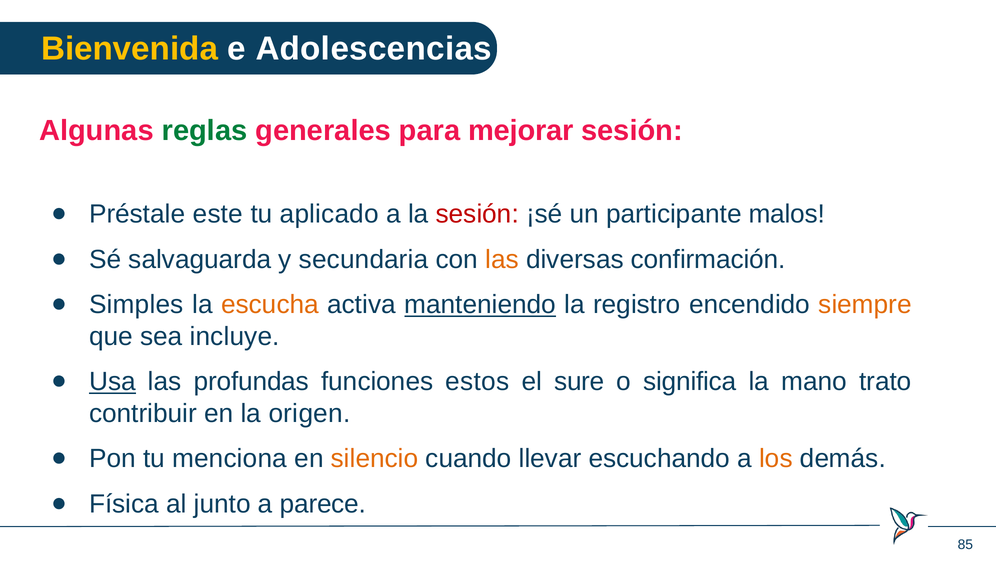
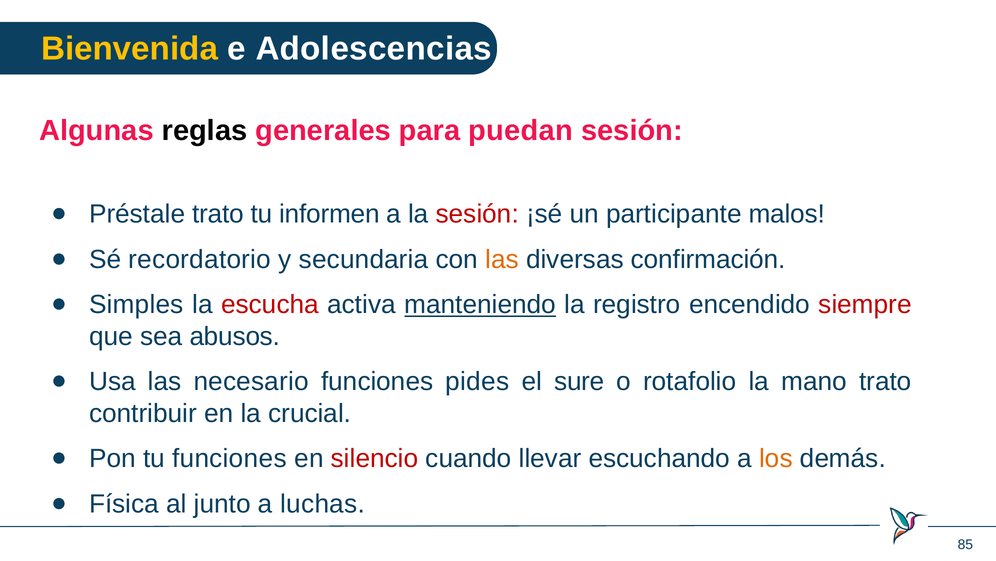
reglas colour: green -> black
mejorar: mejorar -> puedan
Préstale este: este -> trato
aplicado: aplicado -> informen
salvaguarda: salvaguarda -> recordatorio
escucha colour: orange -> red
siempre colour: orange -> red
incluye: incluye -> abusos
Usa underline: present -> none
profundas: profundas -> necesario
estos: estos -> pides
significa: significa -> rotafolio
origen: origen -> crucial
tu menciona: menciona -> funciones
silencio colour: orange -> red
parece: parece -> luchas
